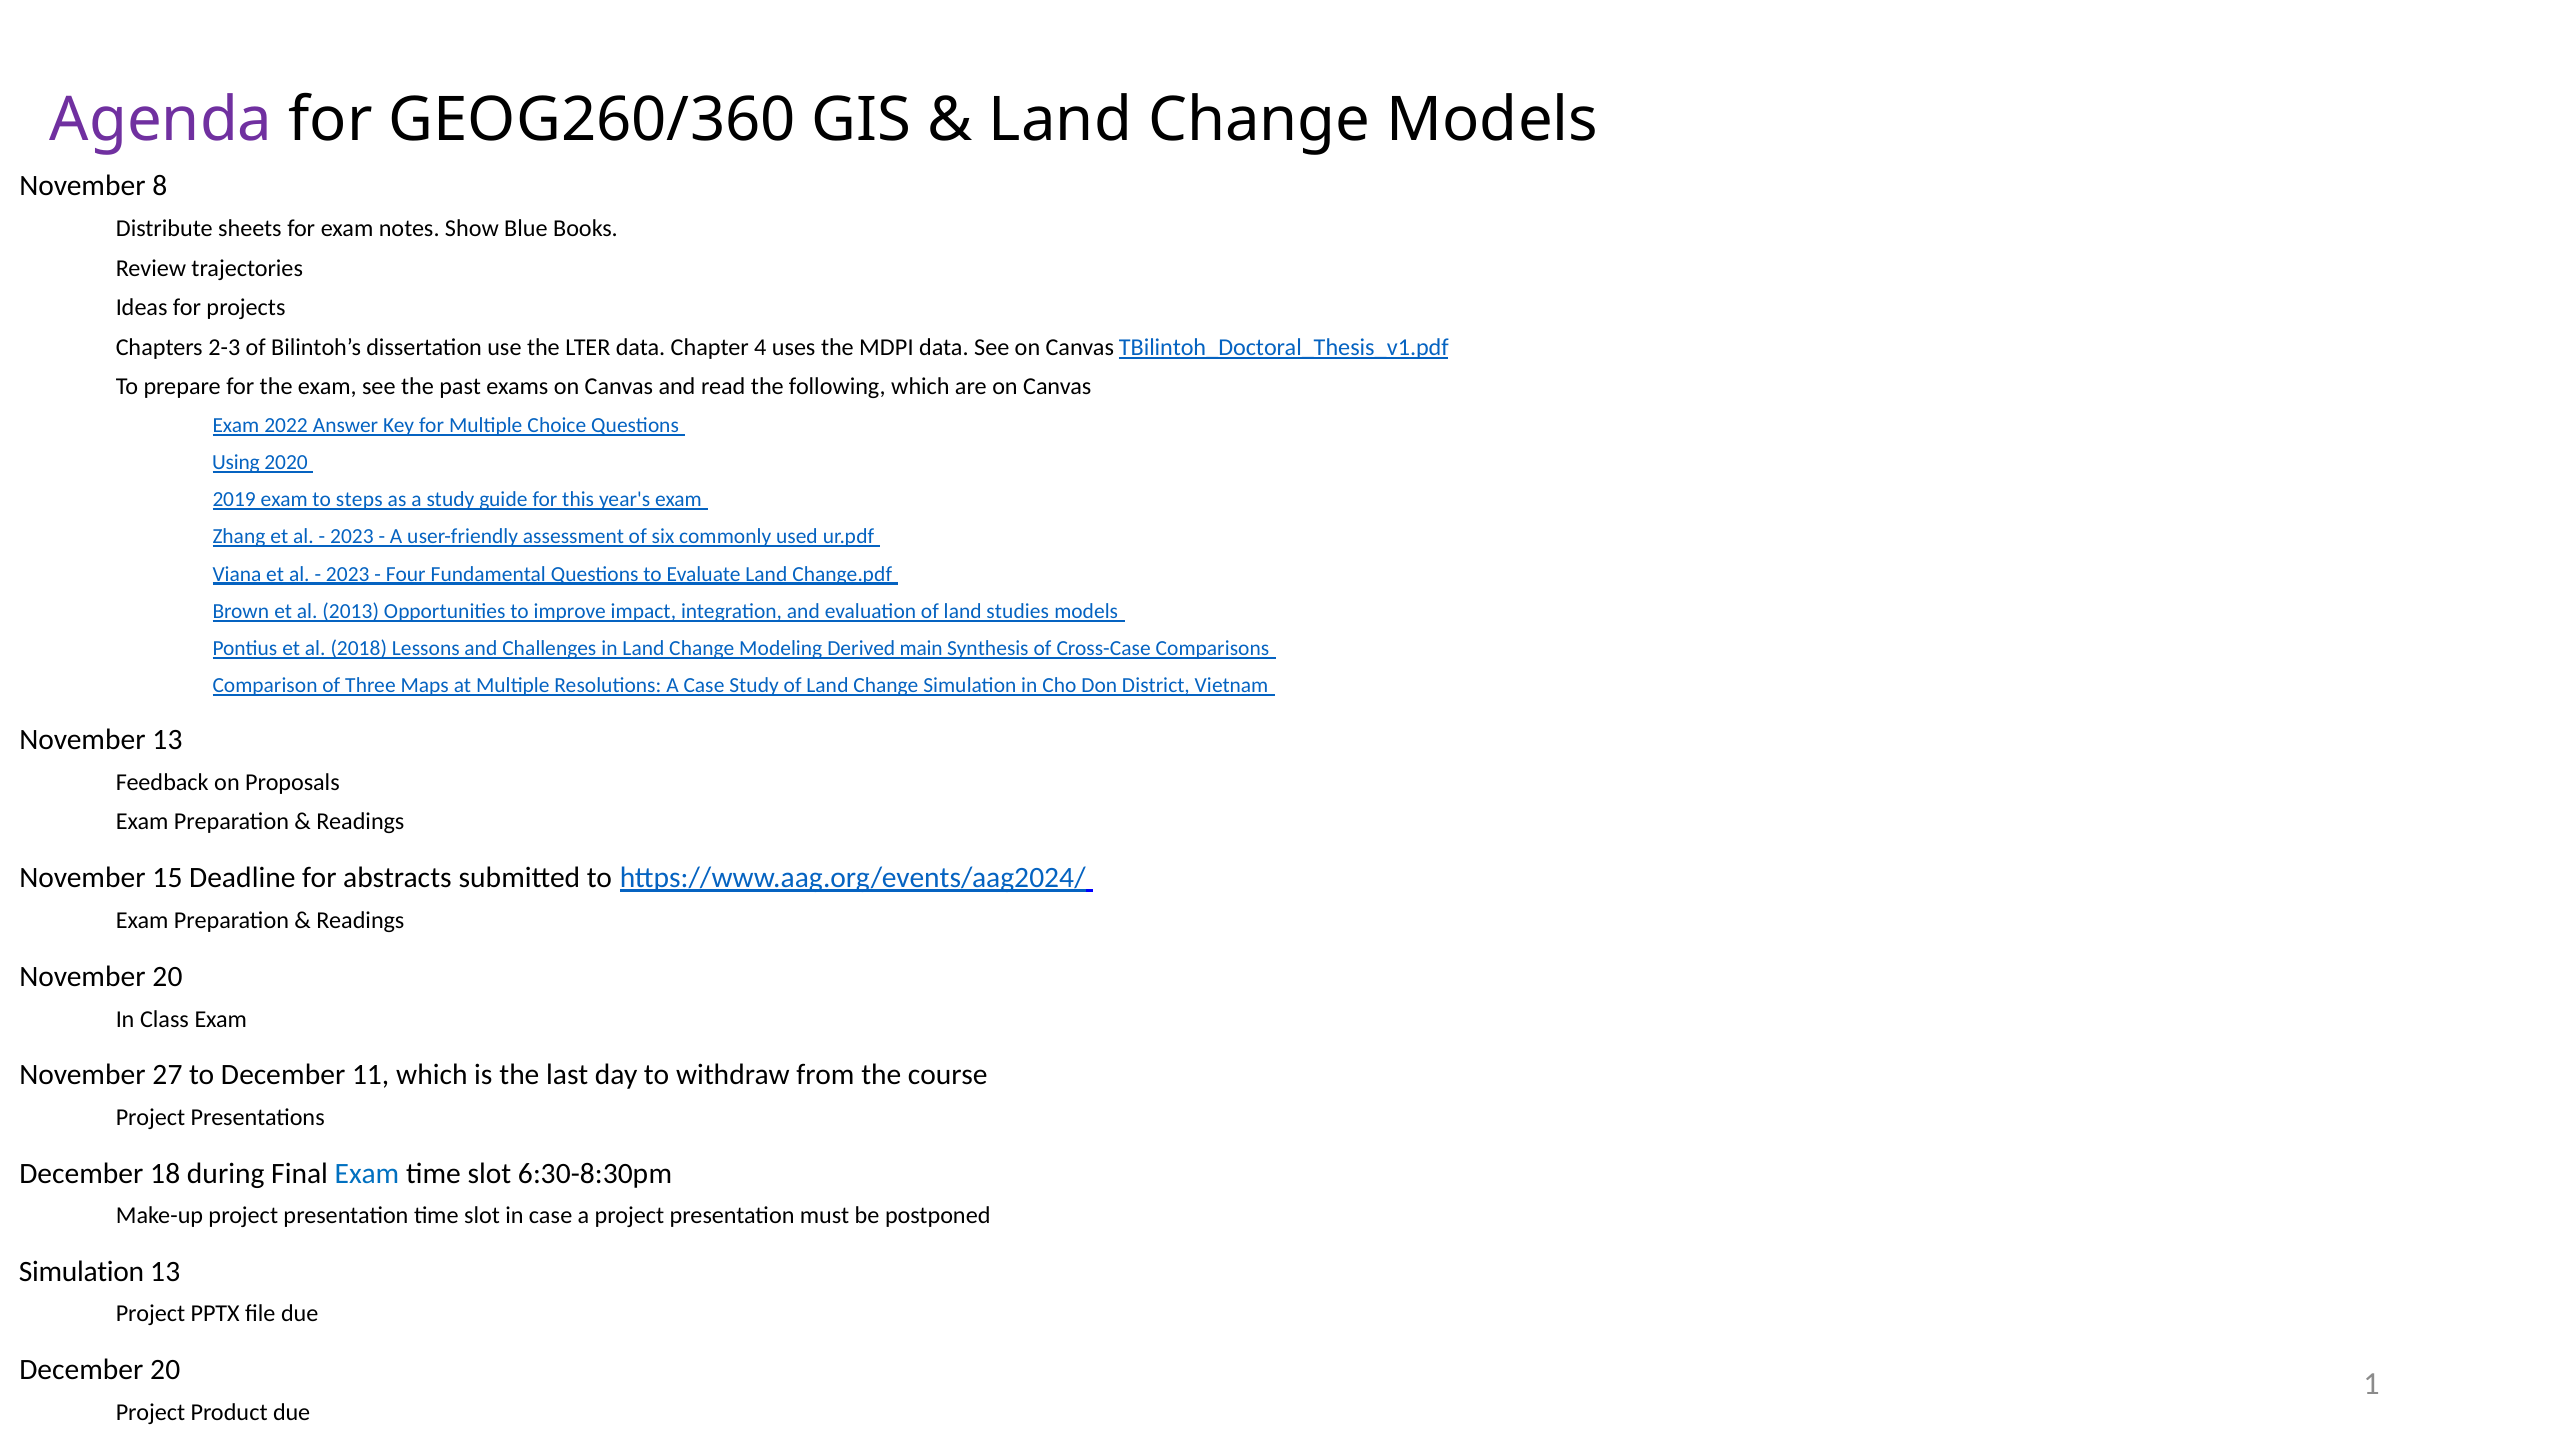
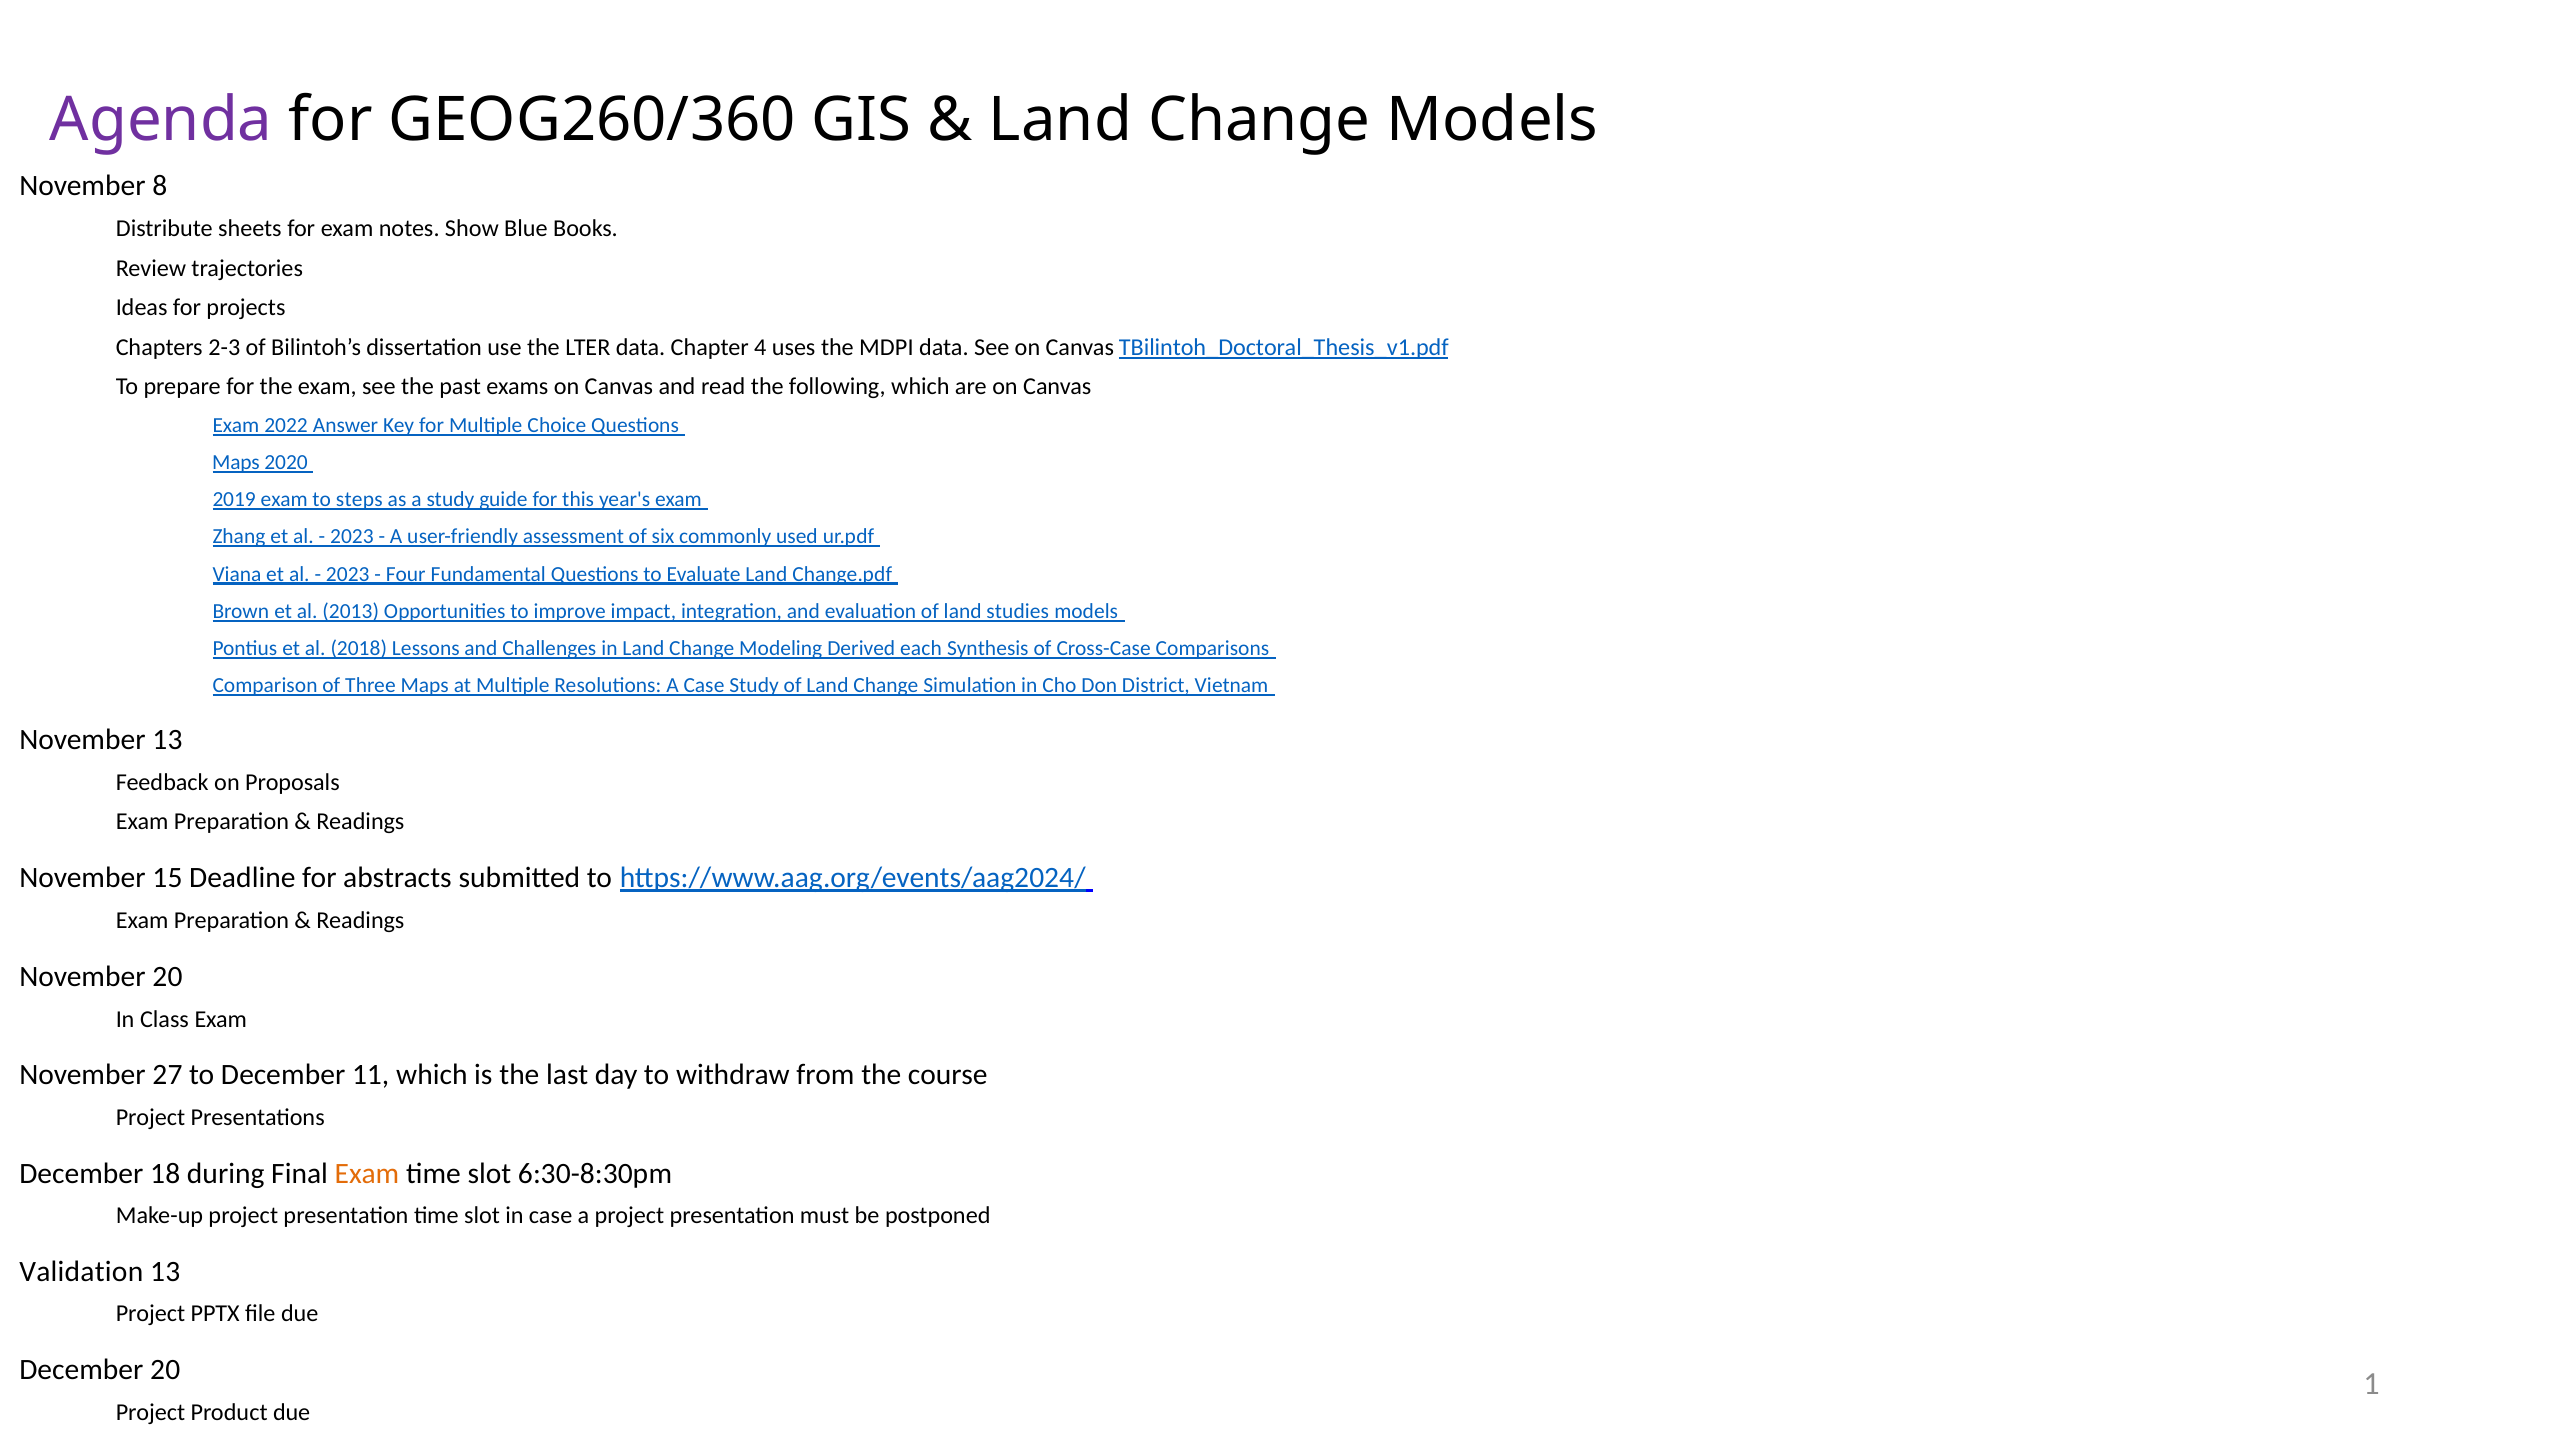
Using at (236, 463): Using -> Maps
main: main -> each
Exam at (367, 1173) colour: blue -> orange
Simulation at (82, 1272): Simulation -> Validation
